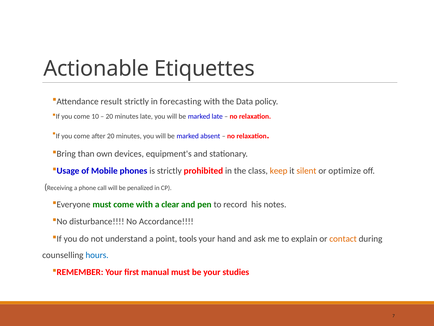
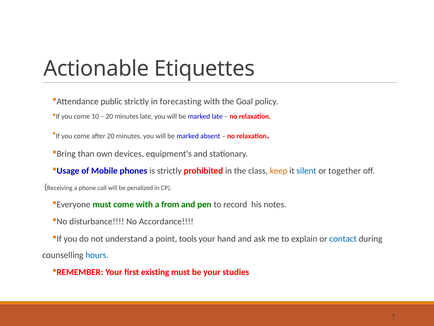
result: result -> public
Data: Data -> Goal
silent colour: orange -> blue
optimize: optimize -> together
clear: clear -> from
contact colour: orange -> blue
manual: manual -> existing
